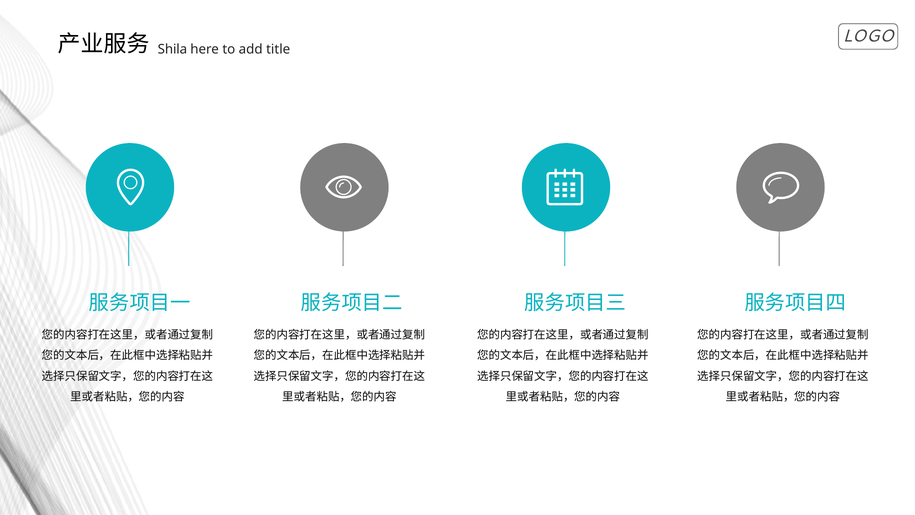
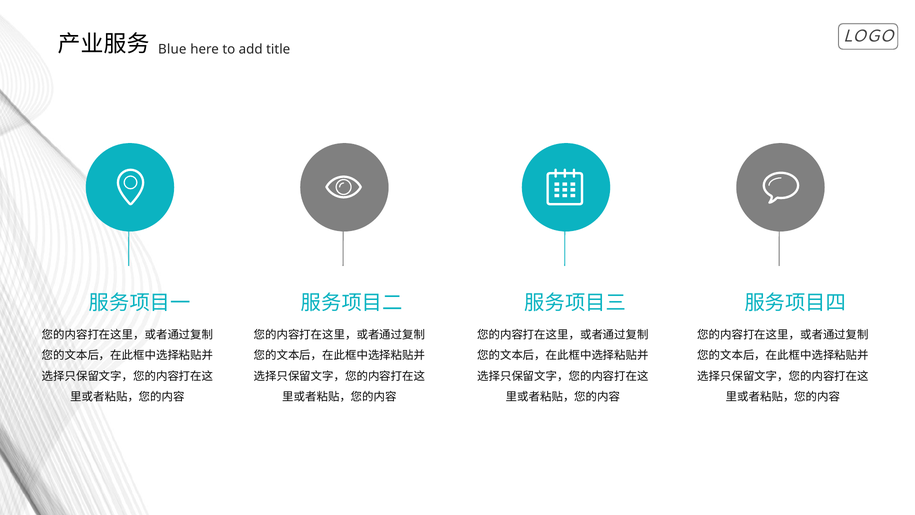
Shila: Shila -> Blue
